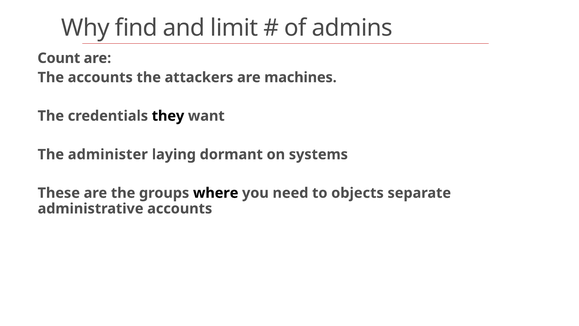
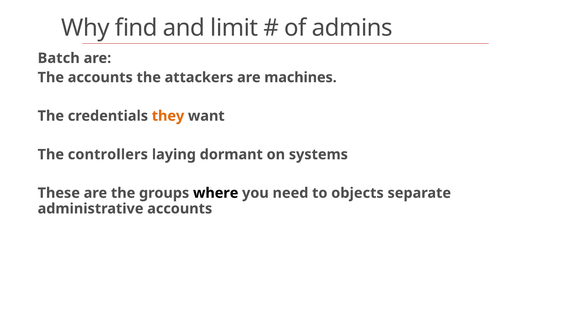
Count: Count -> Batch
they colour: black -> orange
administer: administer -> controllers
